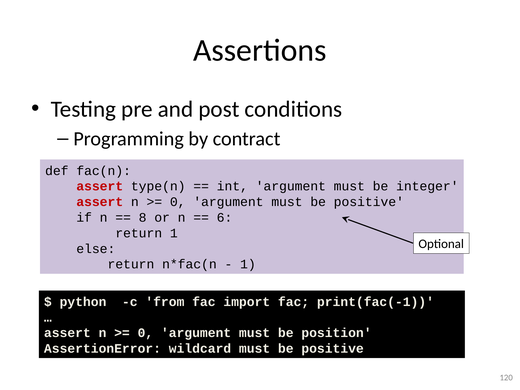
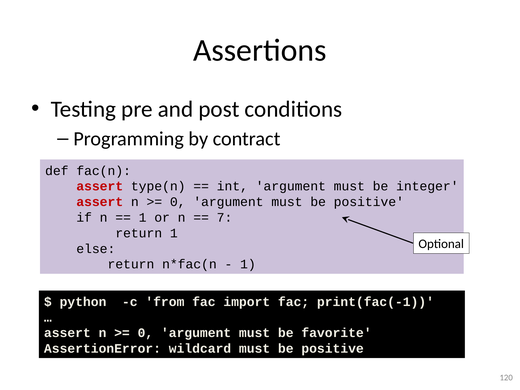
8 at (143, 218): 8 -> 1
6: 6 -> 7
position: position -> favorite
